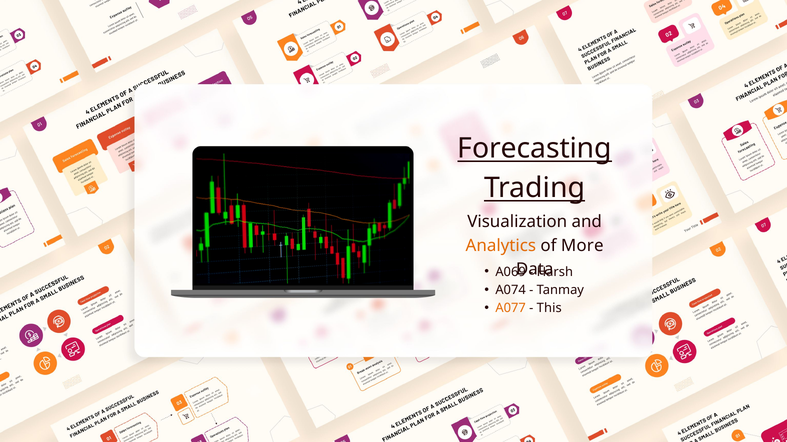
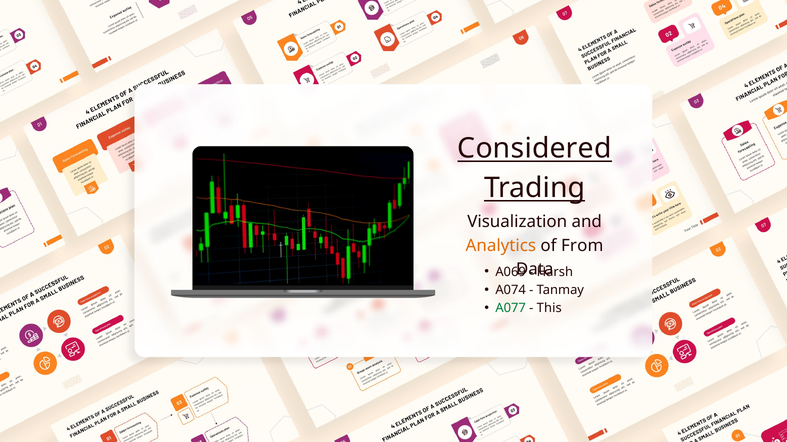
Forecasting: Forecasting -> Considered
More: More -> From
A077 colour: orange -> green
